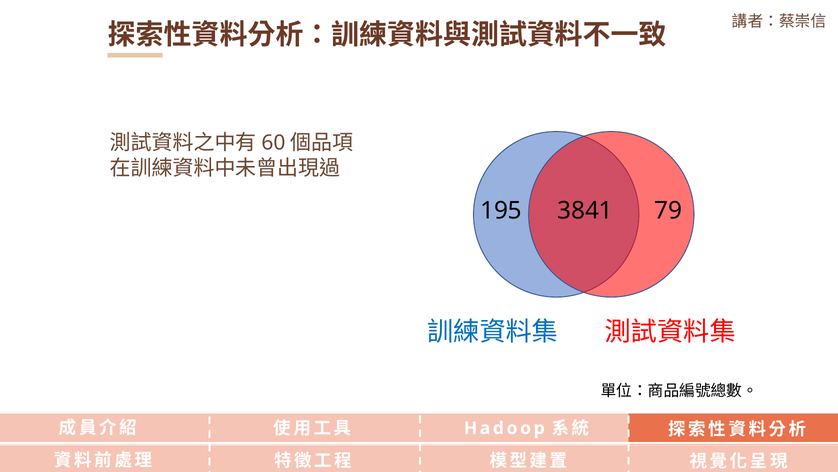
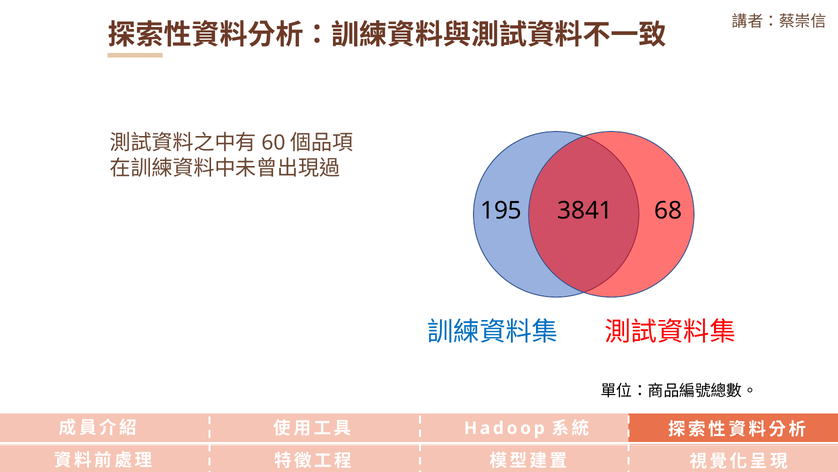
79: 79 -> 68
